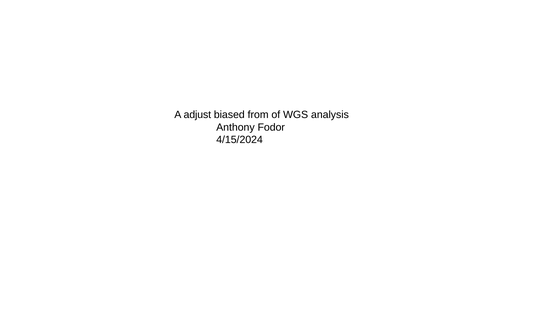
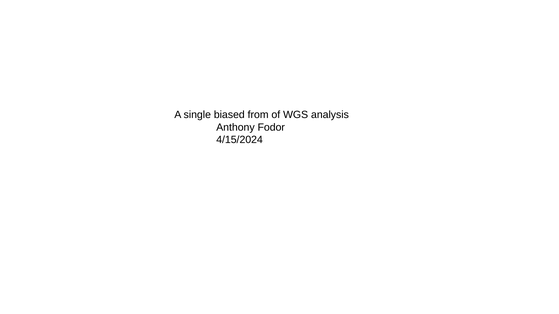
adjust: adjust -> single
